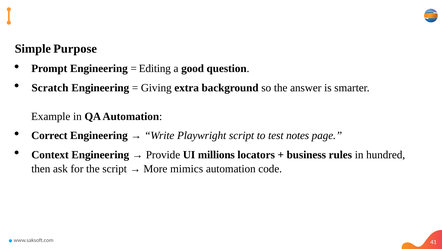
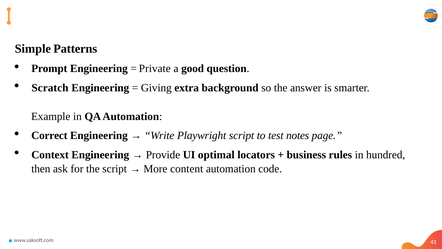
Purpose: Purpose -> Patterns
Editing: Editing -> Private
millions: millions -> optimal
mimics: mimics -> content
